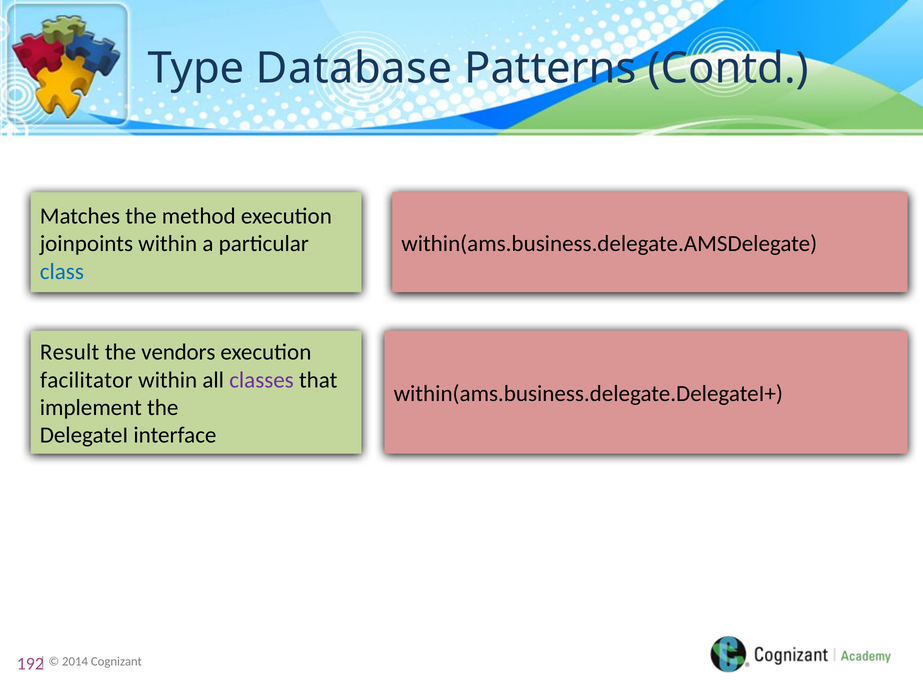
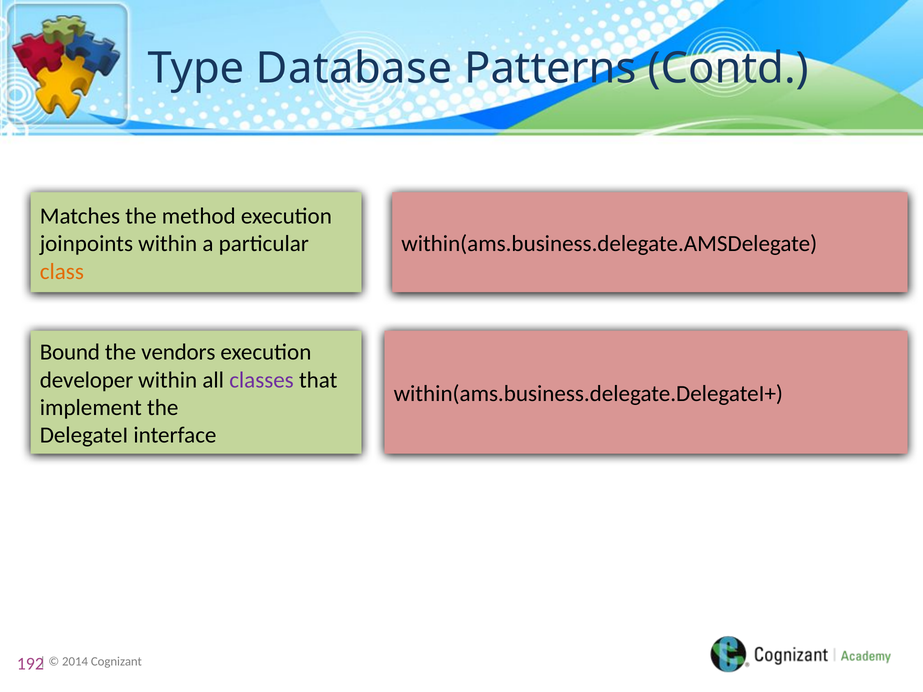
class colour: blue -> orange
Result: Result -> Bound
facilitator: facilitator -> developer
